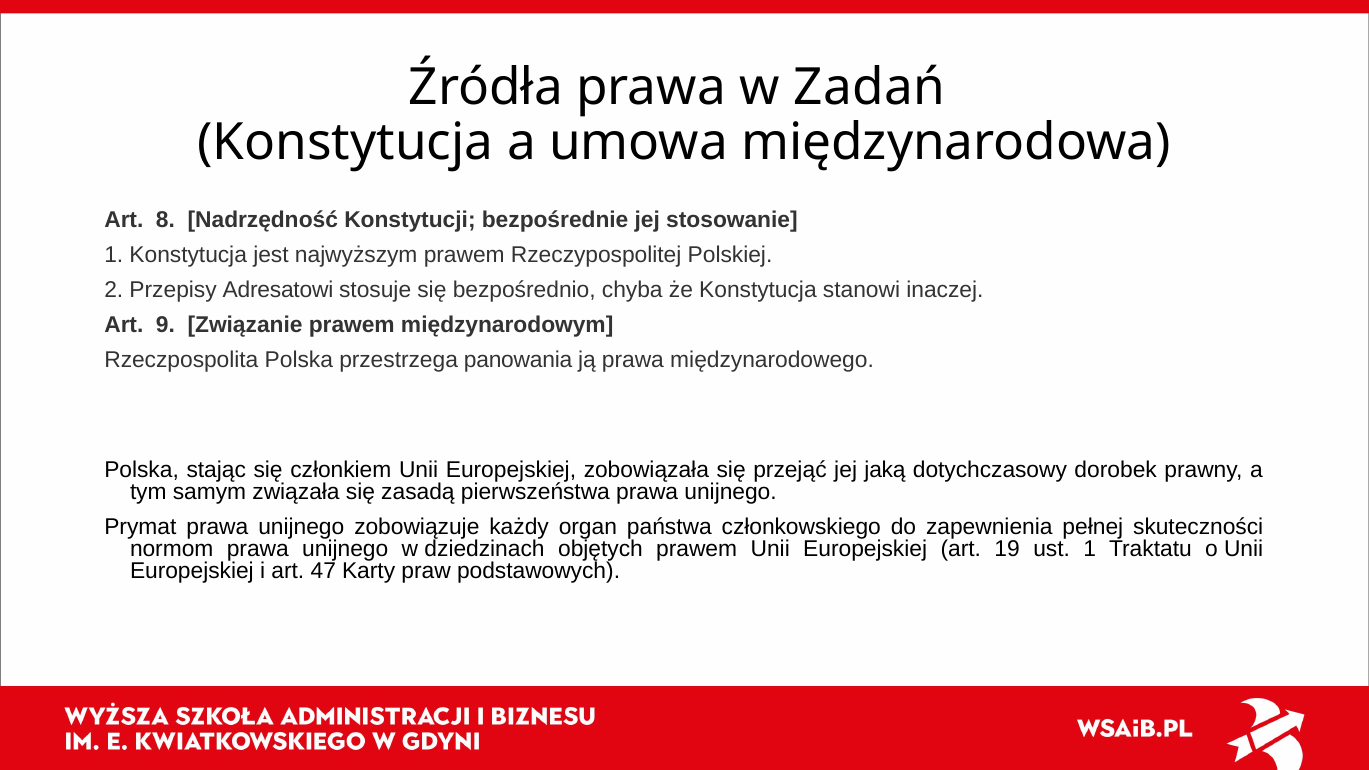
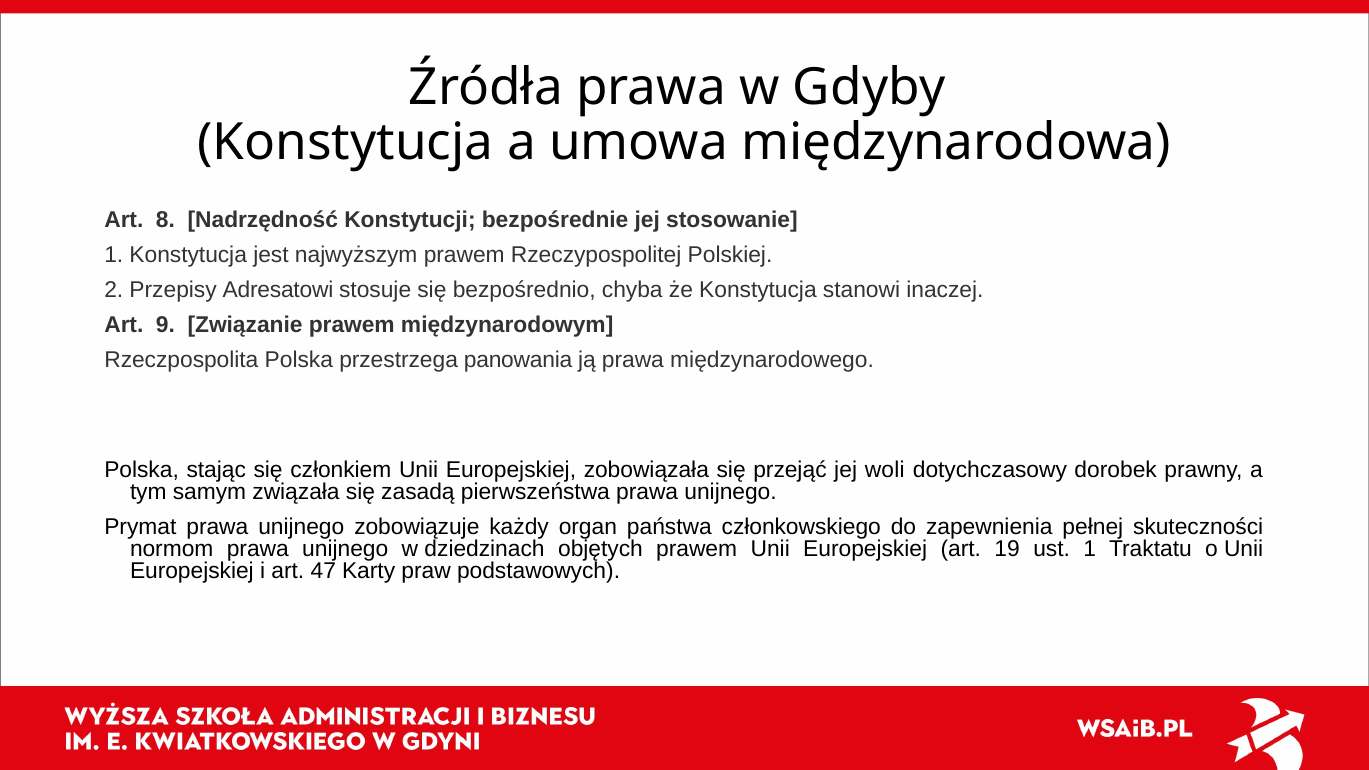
Zadań: Zadań -> Gdyby
jaką: jaką -> woli
